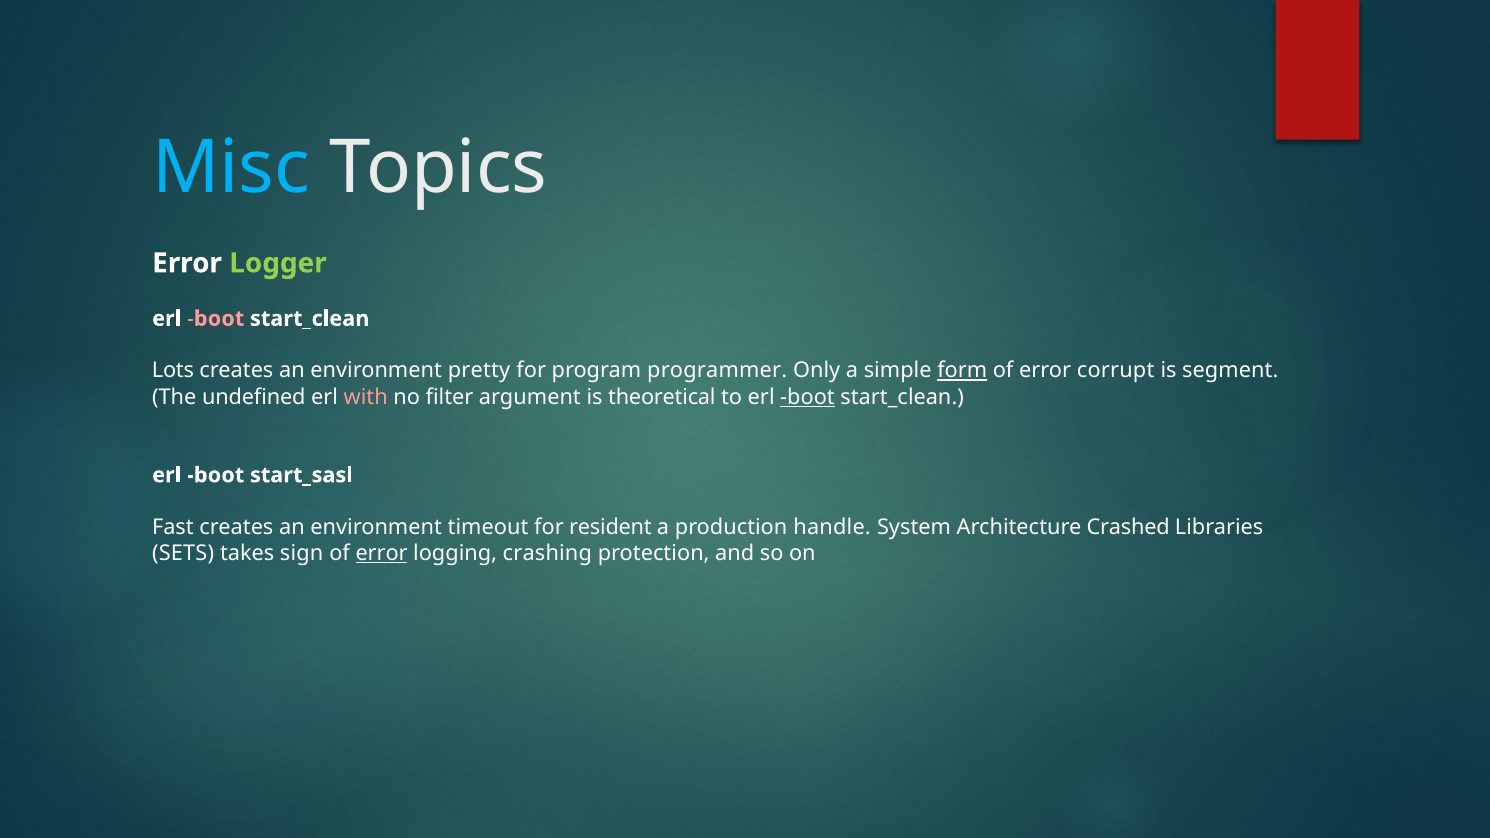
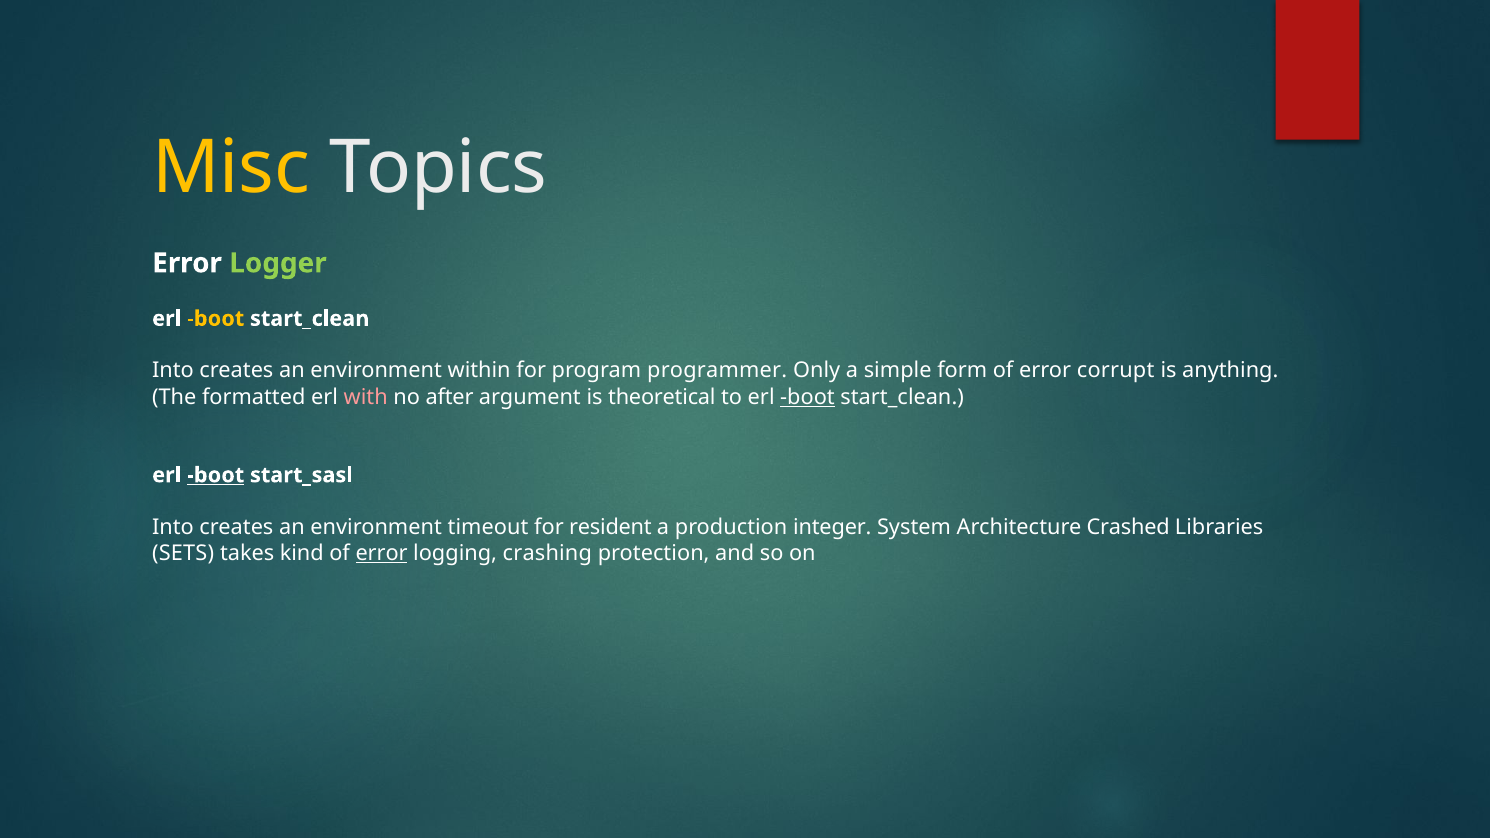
Misc colour: light blue -> yellow
boot at (216, 319) colour: pink -> yellow
Lots at (173, 371): Lots -> Into
pretty: pretty -> within
form underline: present -> none
segment: segment -> anything
undefined: undefined -> formatted
filter: filter -> after
boot at (216, 475) underline: none -> present
Fast at (173, 527): Fast -> Into
handle: handle -> integer
sign: sign -> kind
